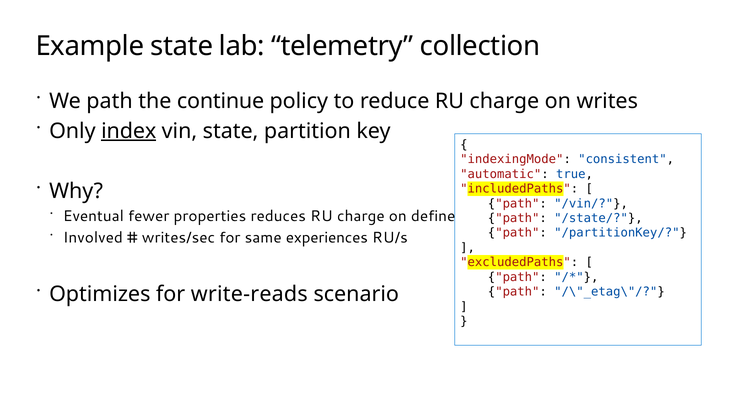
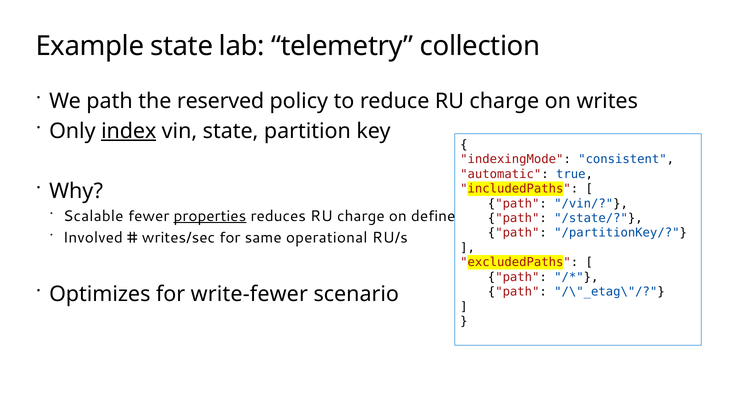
continue: continue -> reserved
Eventual: Eventual -> Scalable
properties underline: none -> present
experiences: experiences -> operational
write-reads: write-reads -> write-fewer
